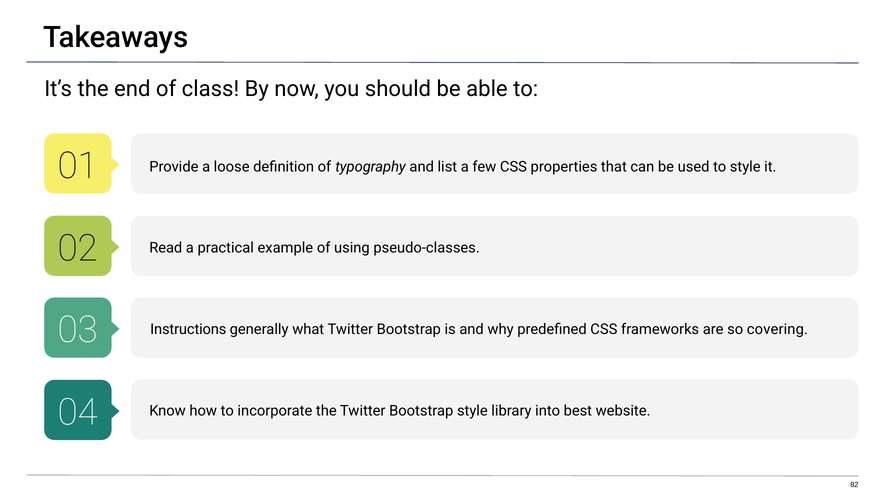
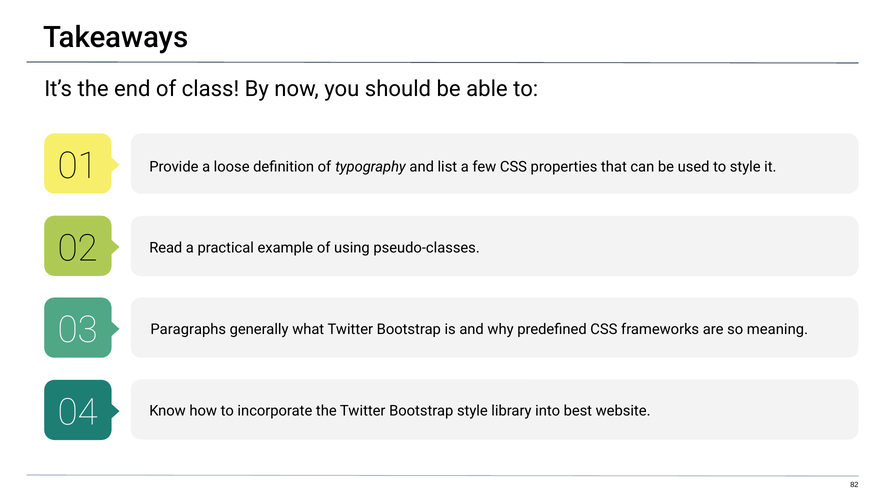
Instructions: Instructions -> Paragraphs
covering: covering -> meaning
